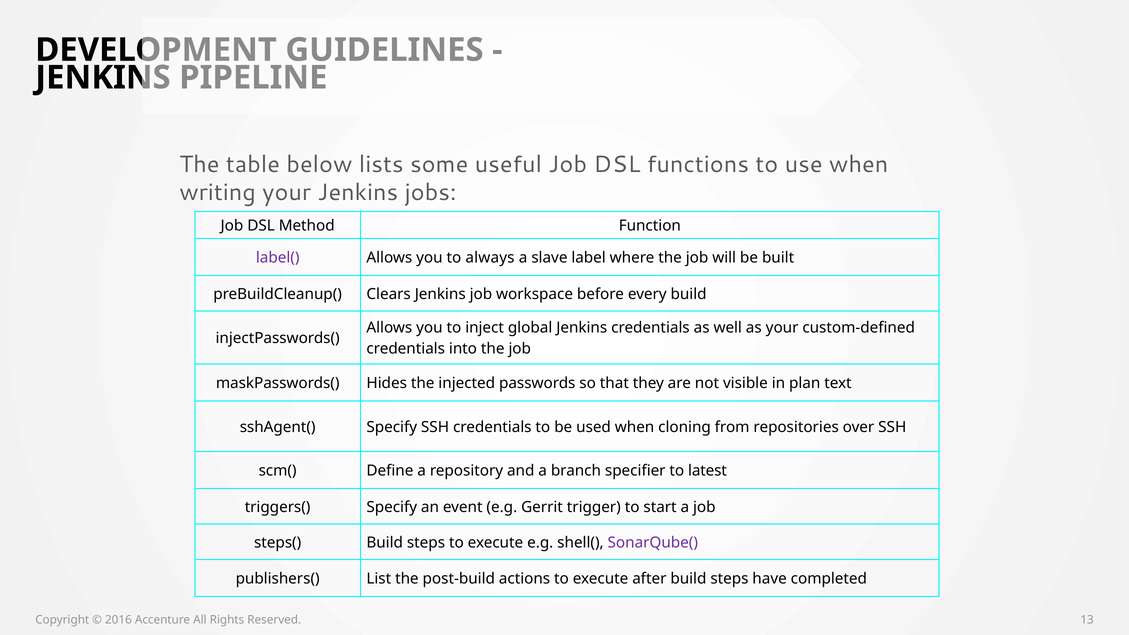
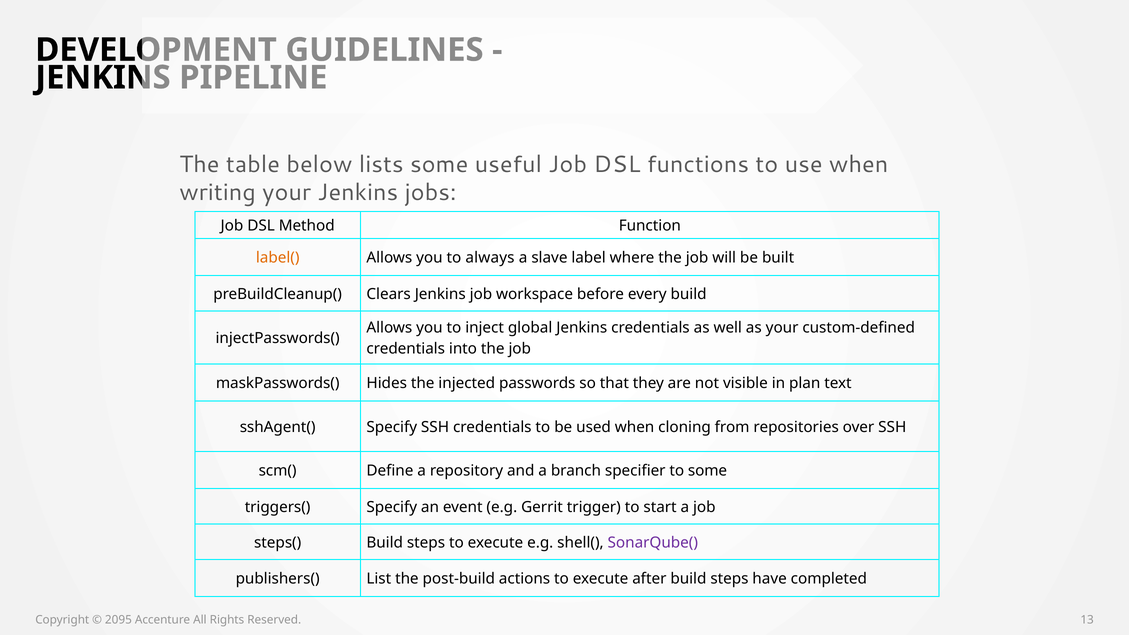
label( colour: purple -> orange
to latest: latest -> some
2016: 2016 -> 2095
